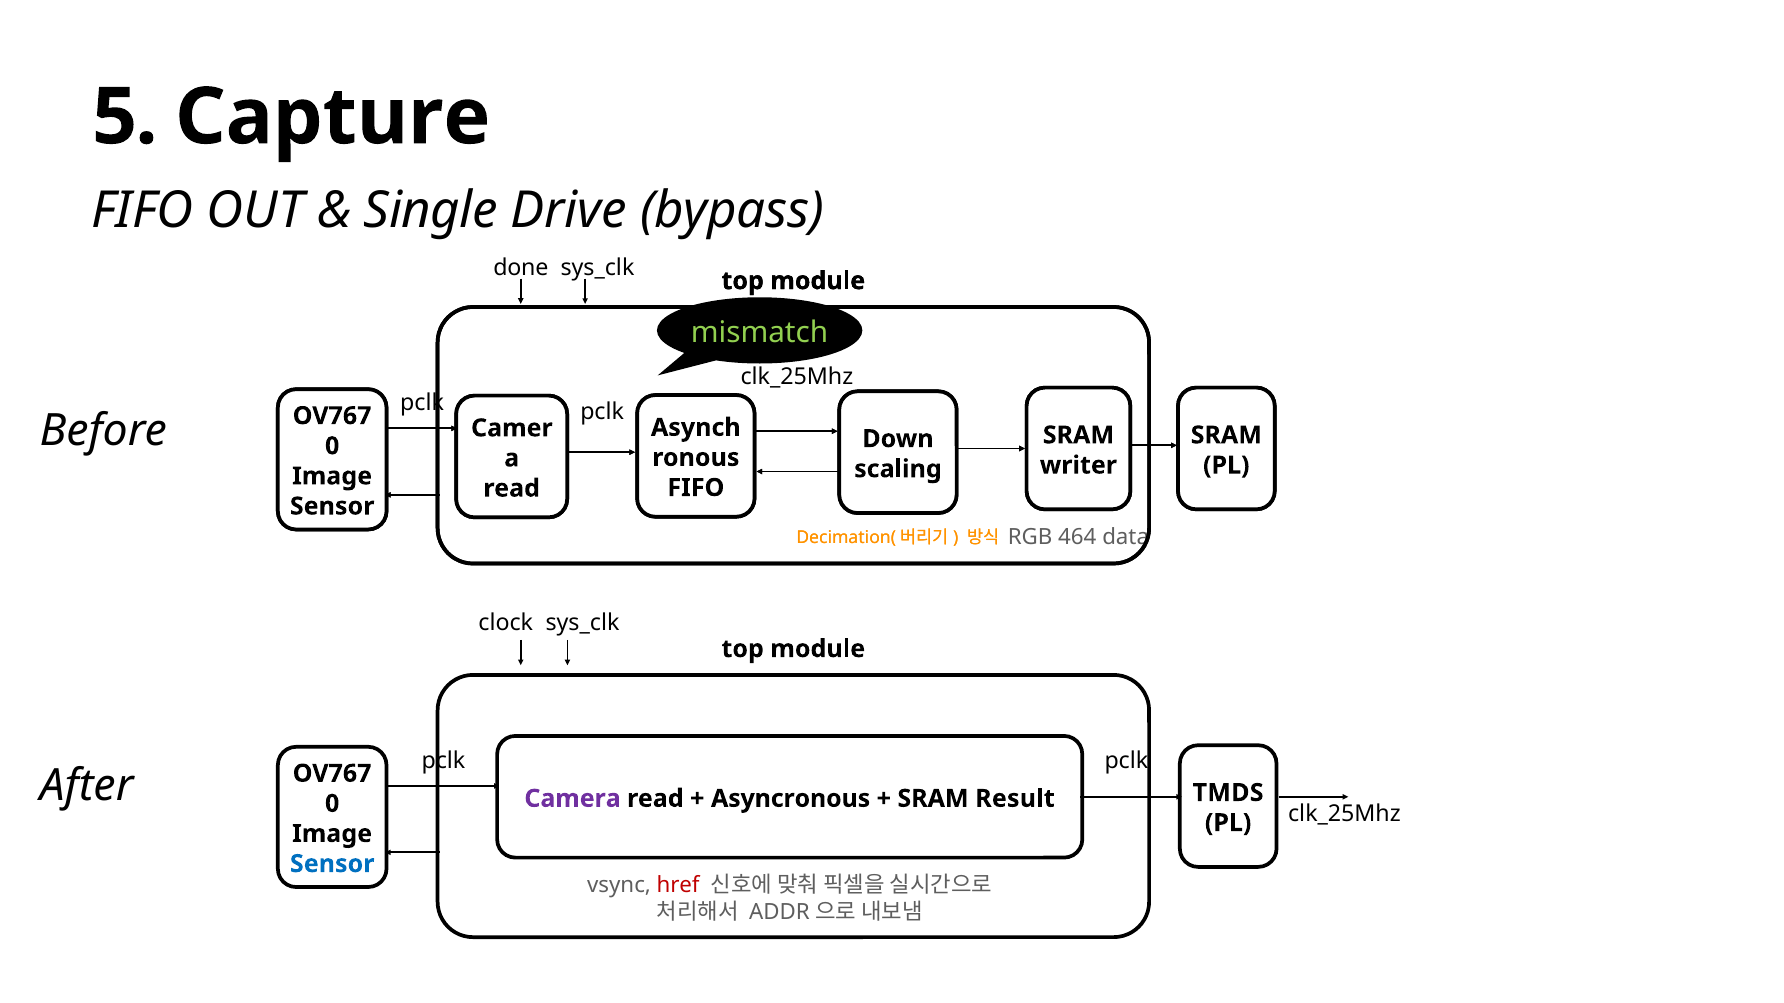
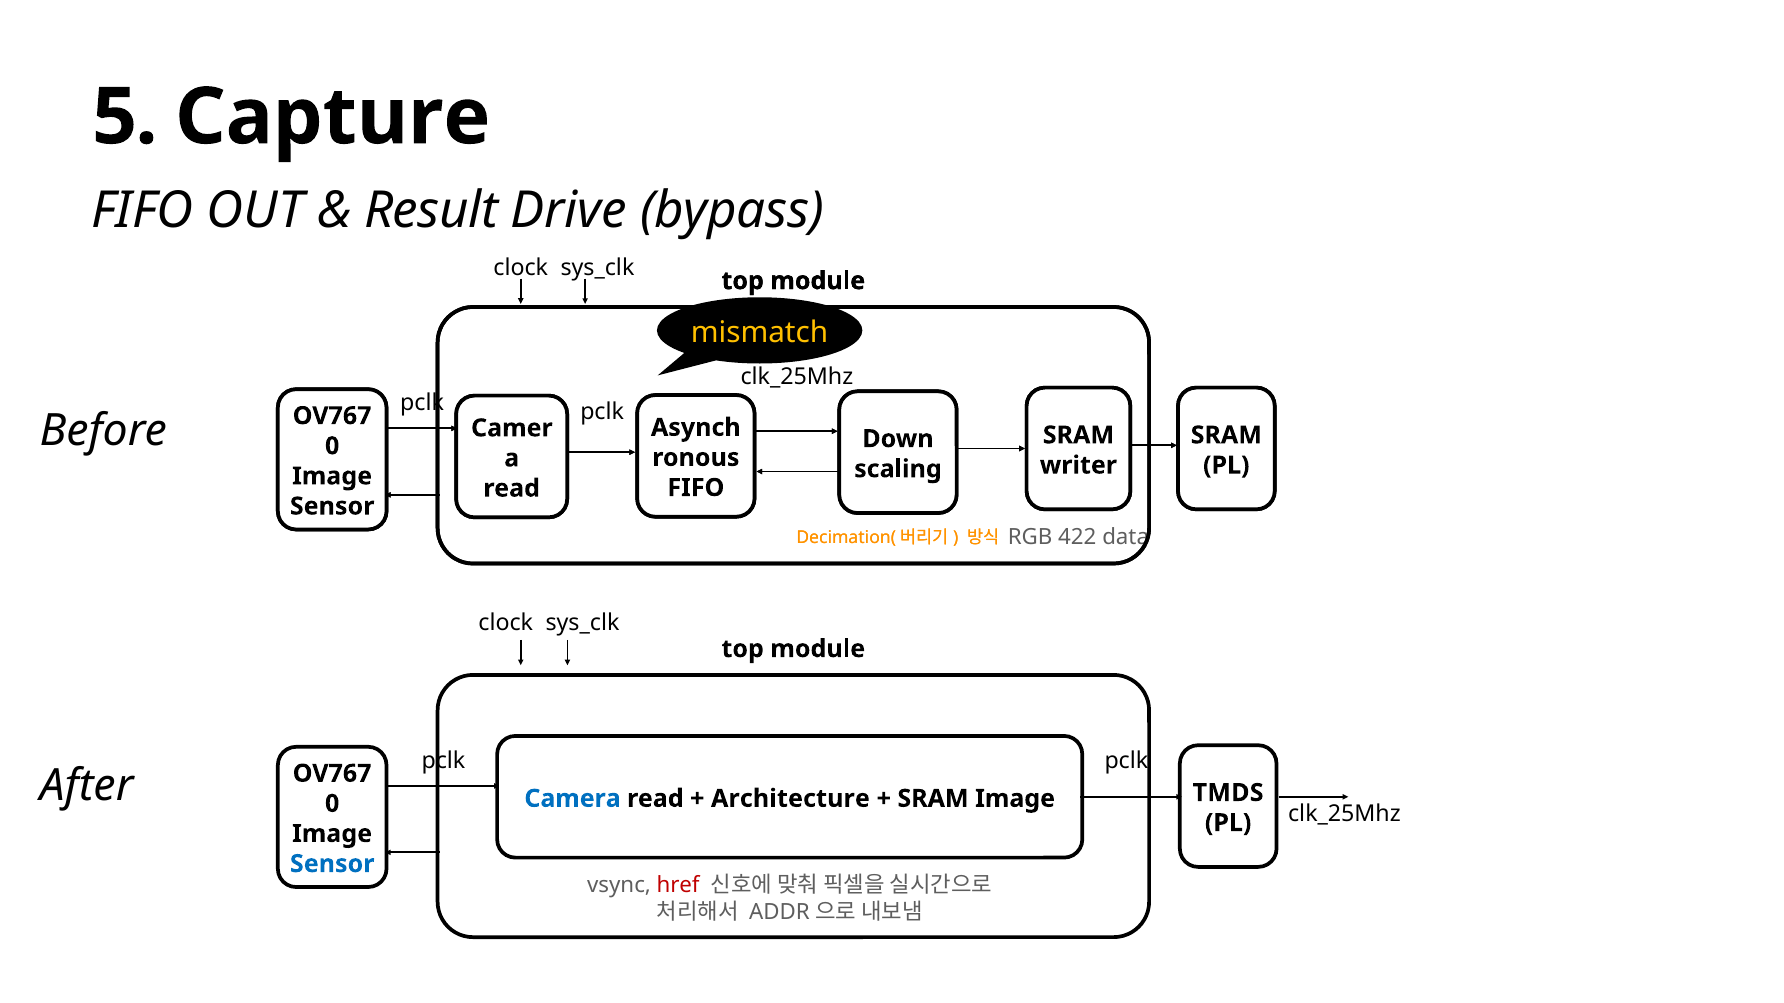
Single: Single -> Result
done at (521, 268): done -> clock
mismatch colour: light green -> yellow
464: 464 -> 422
Camera colour: purple -> blue
Asyncronous: Asyncronous -> Architecture
SRAM Result: Result -> Image
